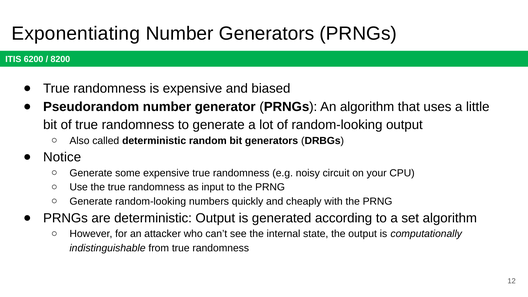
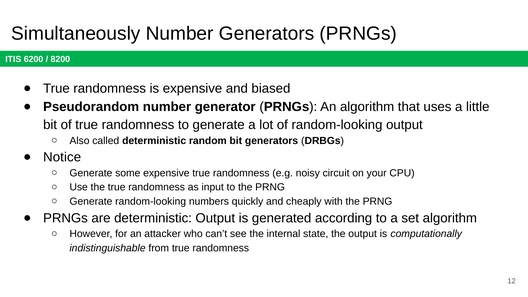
Exponentiating: Exponentiating -> Simultaneously
